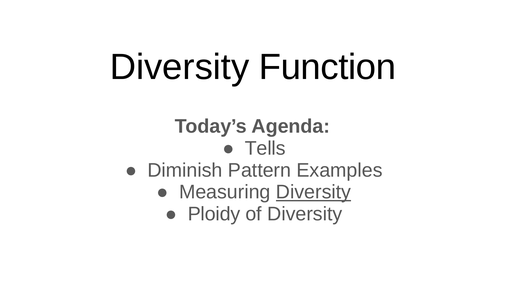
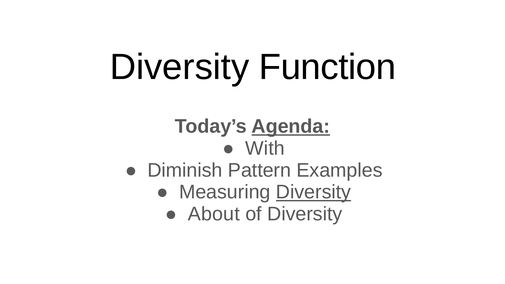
Agenda underline: none -> present
Tells: Tells -> With
Ploidy: Ploidy -> About
